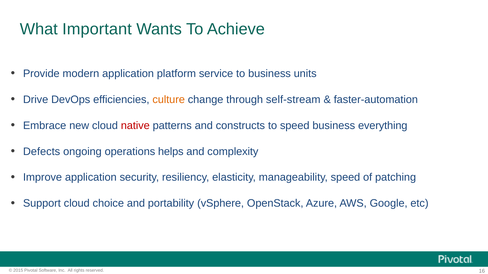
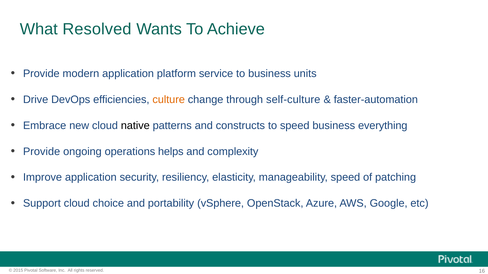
Important: Important -> Resolved
self-stream: self-stream -> self-culture
native colour: red -> black
Defects at (42, 152): Defects -> Provide
